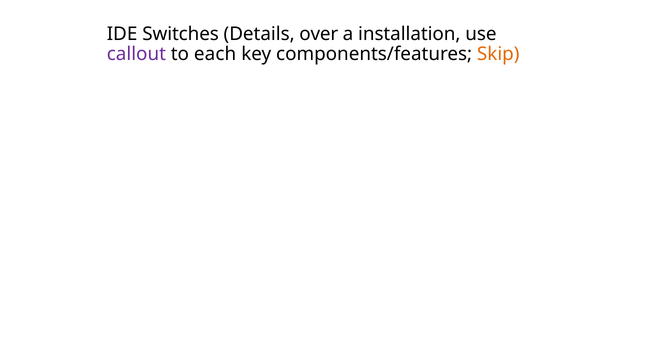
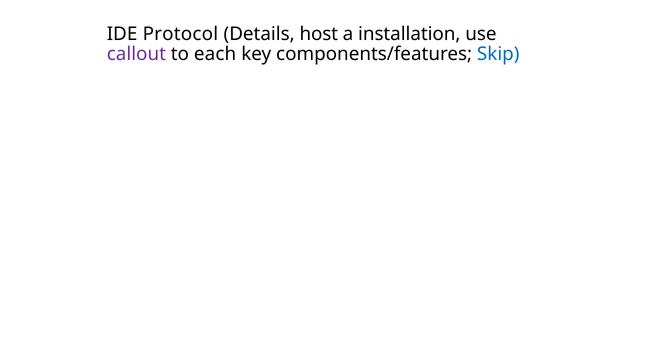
Switches: Switches -> Protocol
over: over -> host
Skip colour: orange -> blue
